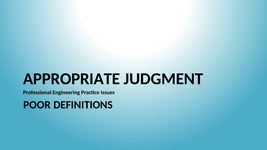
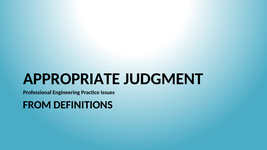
POOR: POOR -> FROM
